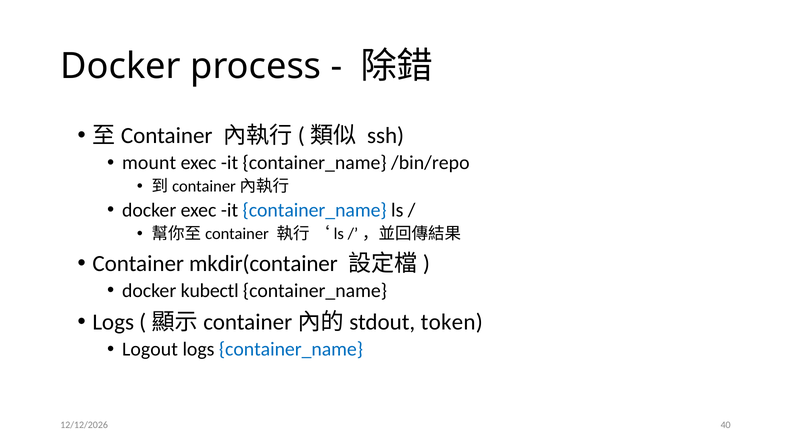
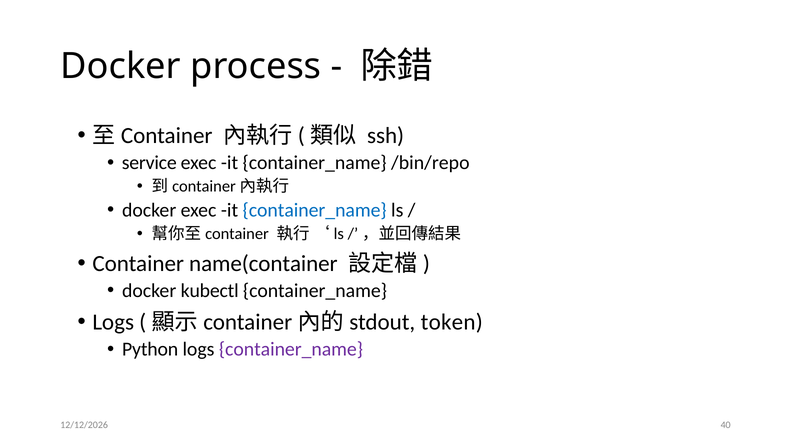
mount: mount -> service
mkdir(container: mkdir(container -> name(container
Logout: Logout -> Python
container_name at (291, 349) colour: blue -> purple
